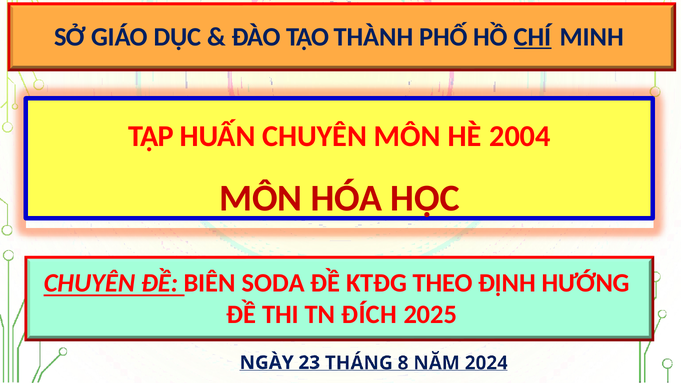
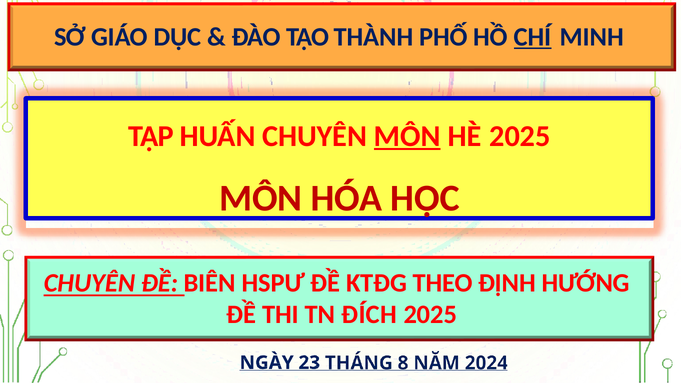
MÔN at (407, 136) underline: none -> present
HÈ 2004: 2004 -> 2025
SODA: SODA -> HSPƯ
